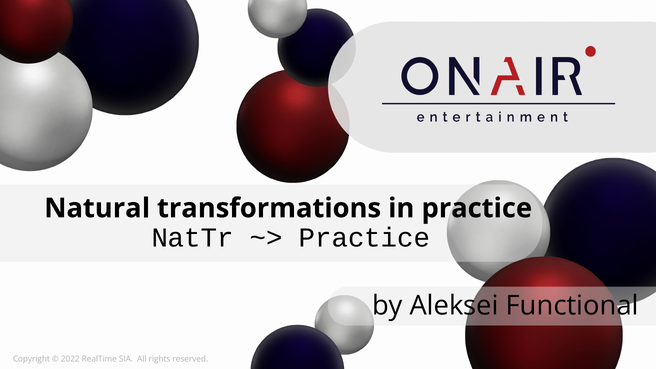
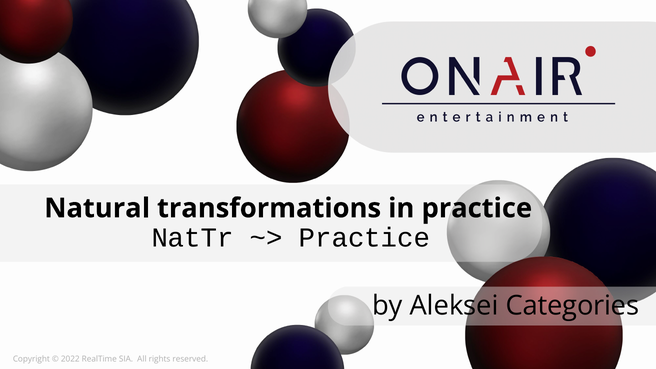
Functional: Functional -> Categories
